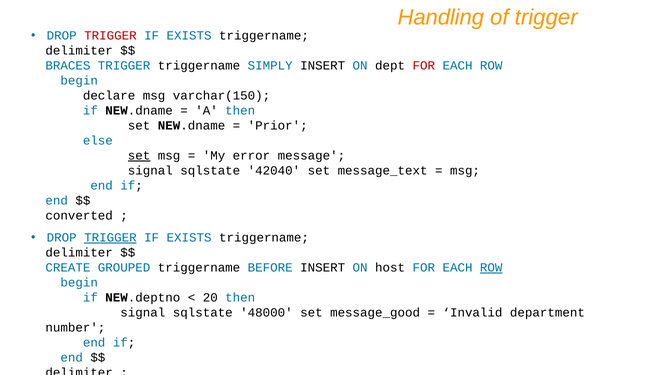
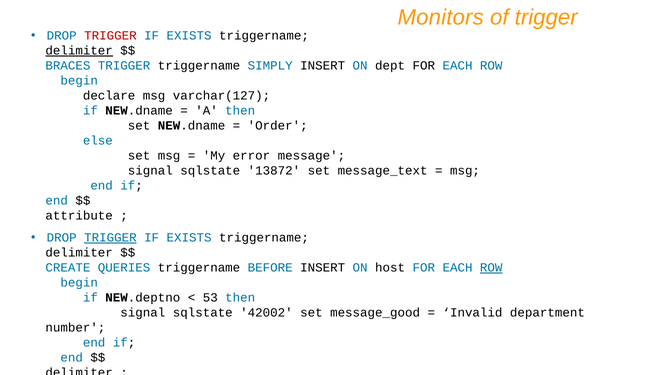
Handling: Handling -> Monitors
delimiter at (79, 51) underline: none -> present
FOR at (424, 66) colour: red -> black
varchar(150: varchar(150 -> varchar(127
Prior: Prior -> Order
set at (139, 156) underline: present -> none
42040: 42040 -> 13872
converted: converted -> attribute
GROUPED: GROUPED -> QUERIES
20: 20 -> 53
48000: 48000 -> 42002
